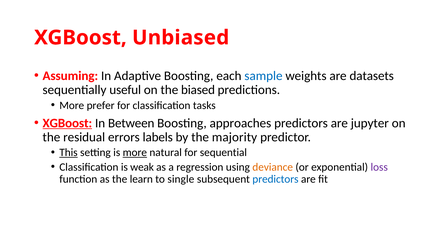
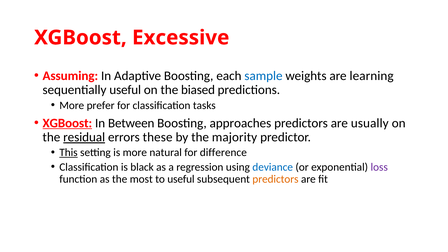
Unbiased: Unbiased -> Excessive
datasets: datasets -> learning
jupyter: jupyter -> usually
residual underline: none -> present
labels: labels -> these
more at (135, 153) underline: present -> none
sequential: sequential -> difference
weak: weak -> black
deviance colour: orange -> blue
learn: learn -> most
to single: single -> useful
predictors at (275, 179) colour: blue -> orange
